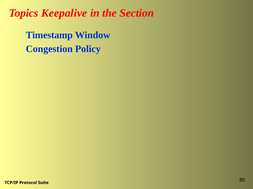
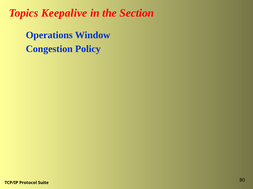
Timestamp: Timestamp -> Operations
